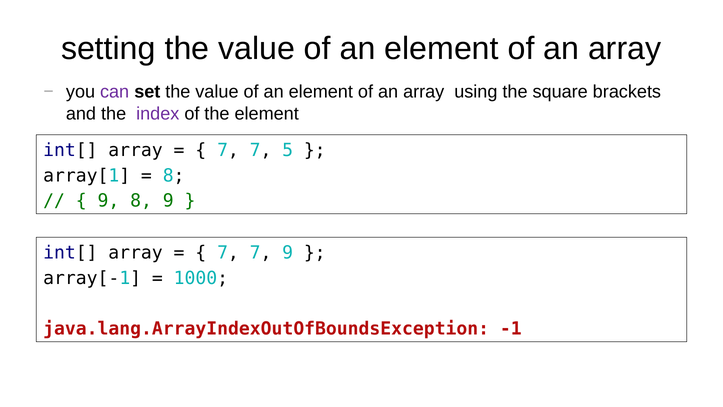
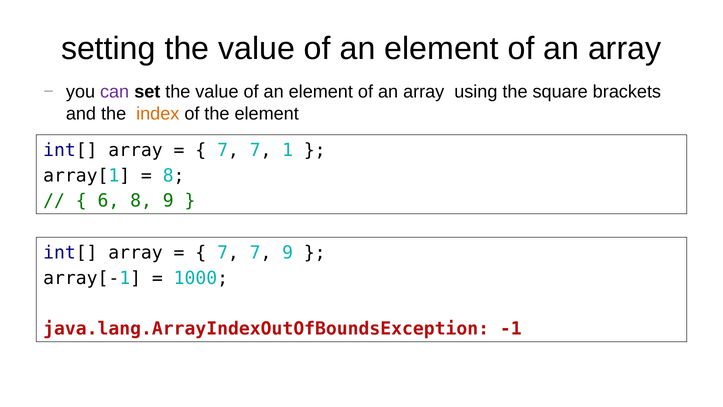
index colour: purple -> orange
5: 5 -> 1
9 at (108, 201): 9 -> 6
